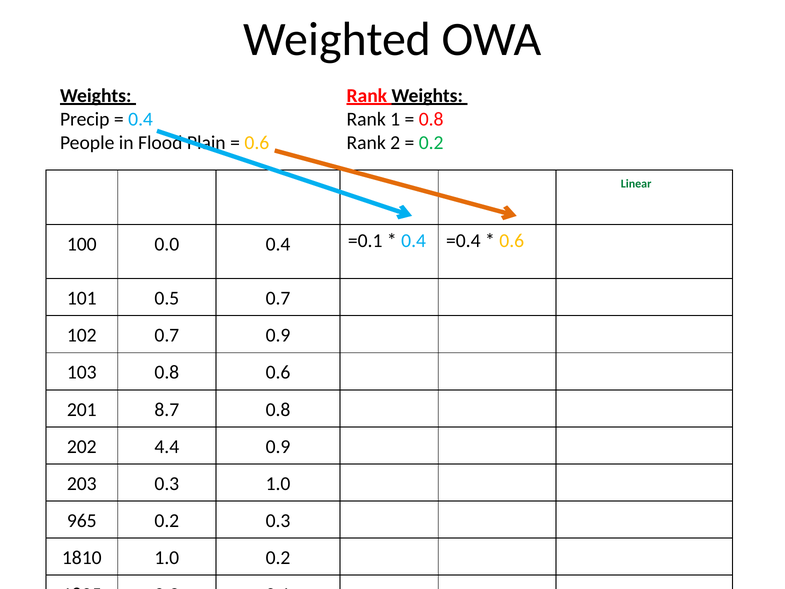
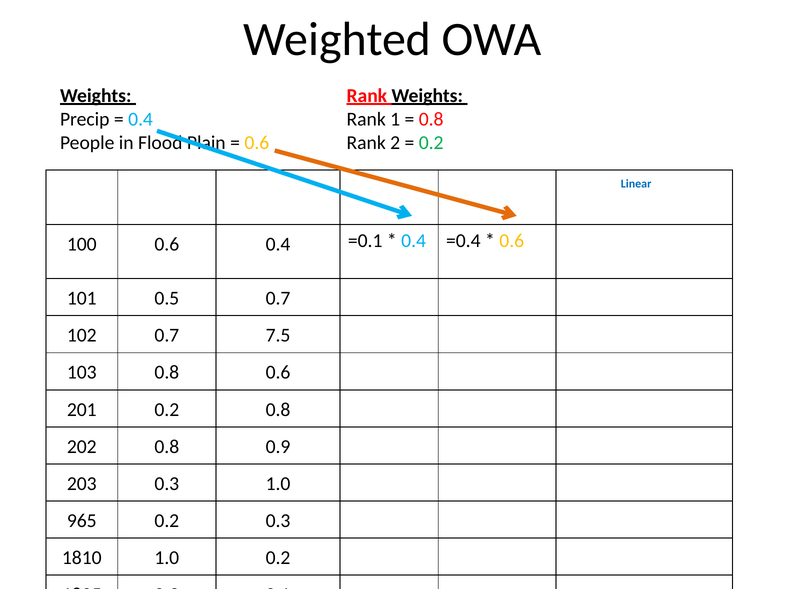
Linear colour: green -> blue
100 0.0: 0.0 -> 0.6
0.7 0.9: 0.9 -> 7.5
201 8.7: 8.7 -> 0.2
202 4.4: 4.4 -> 0.8
